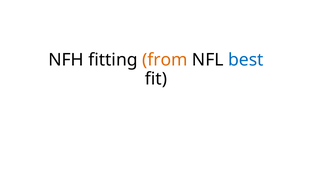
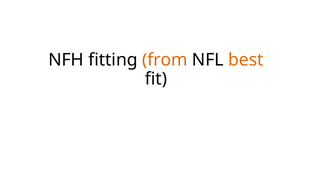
best colour: blue -> orange
